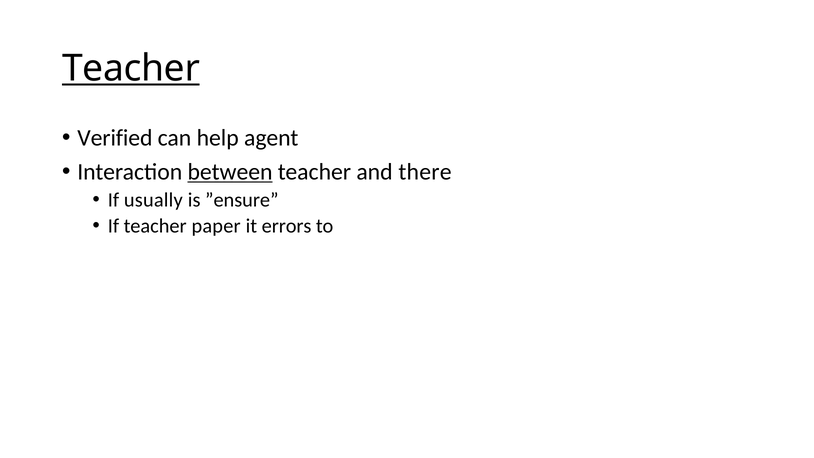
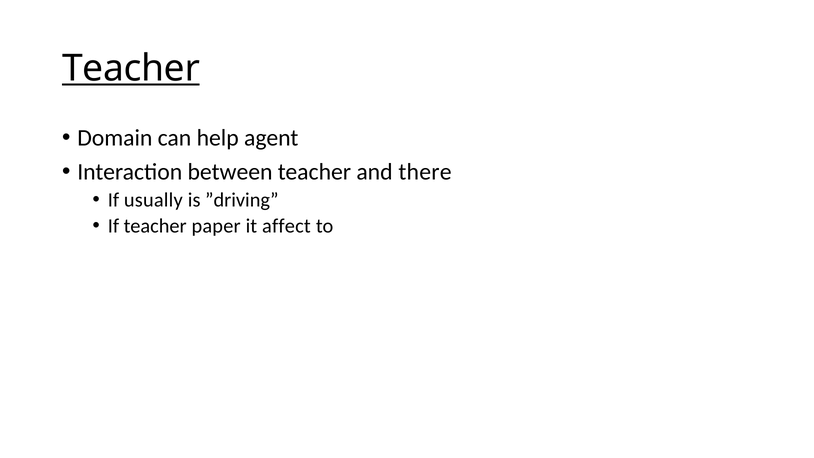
Verified: Verified -> Domain
between underline: present -> none
”ensure: ”ensure -> ”driving
errors: errors -> affect
